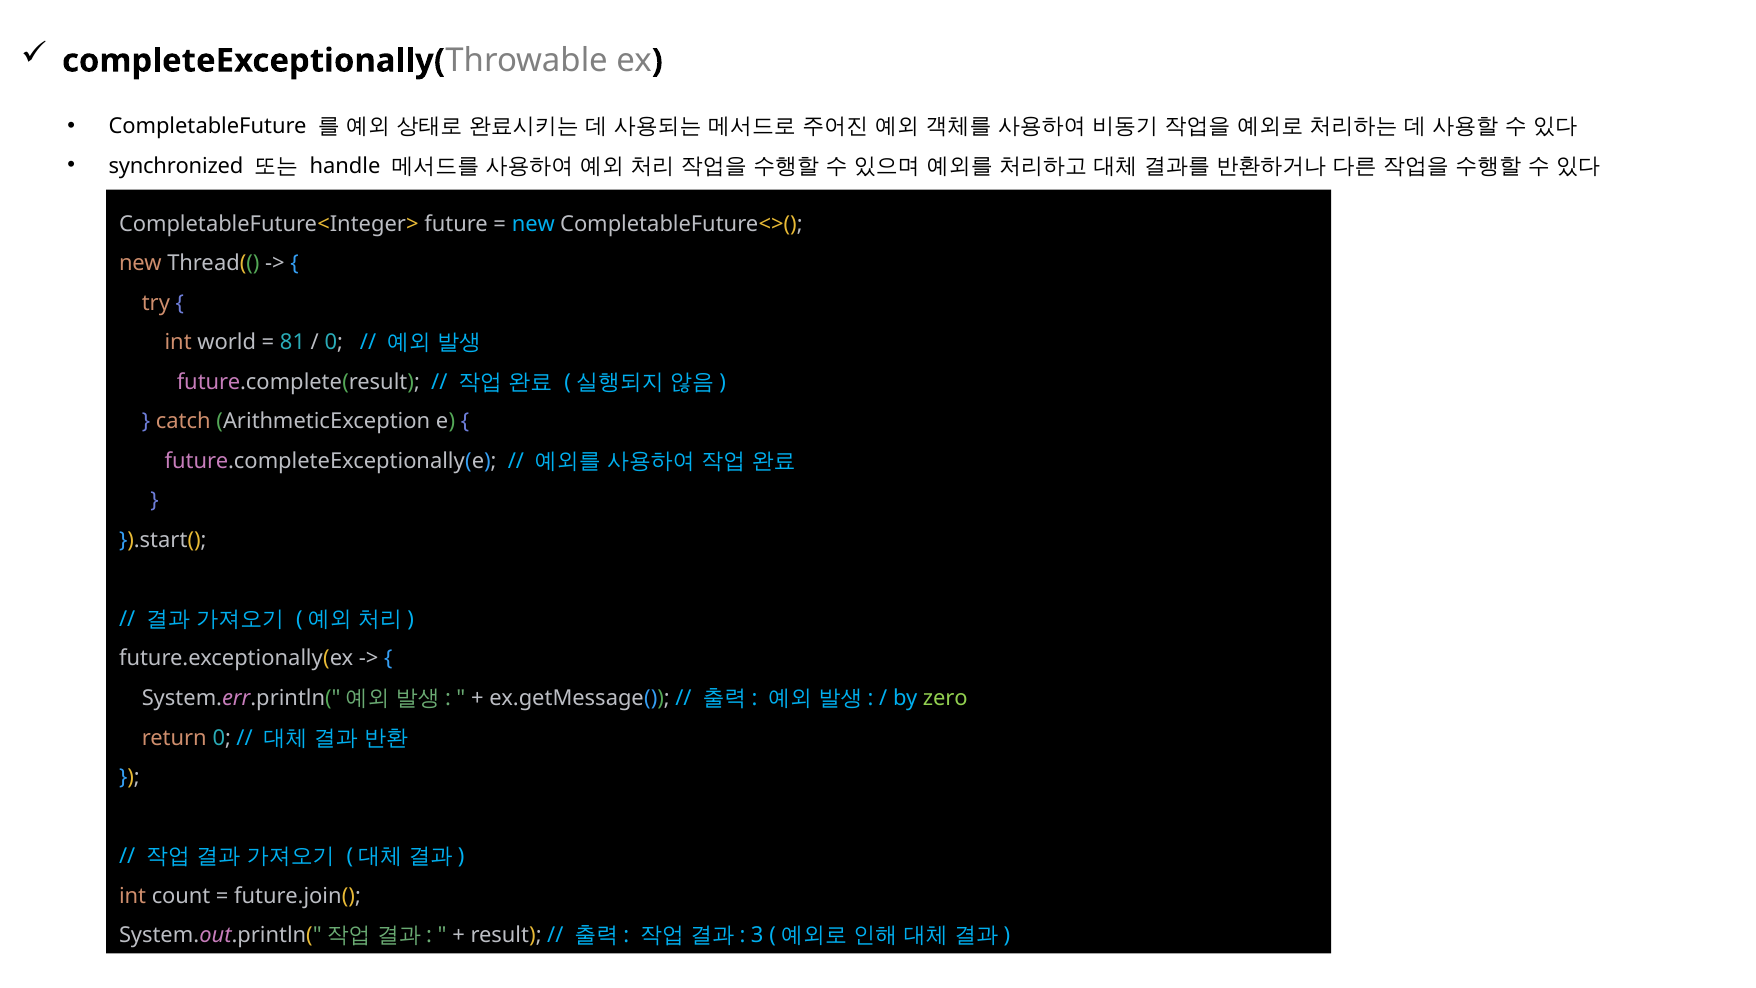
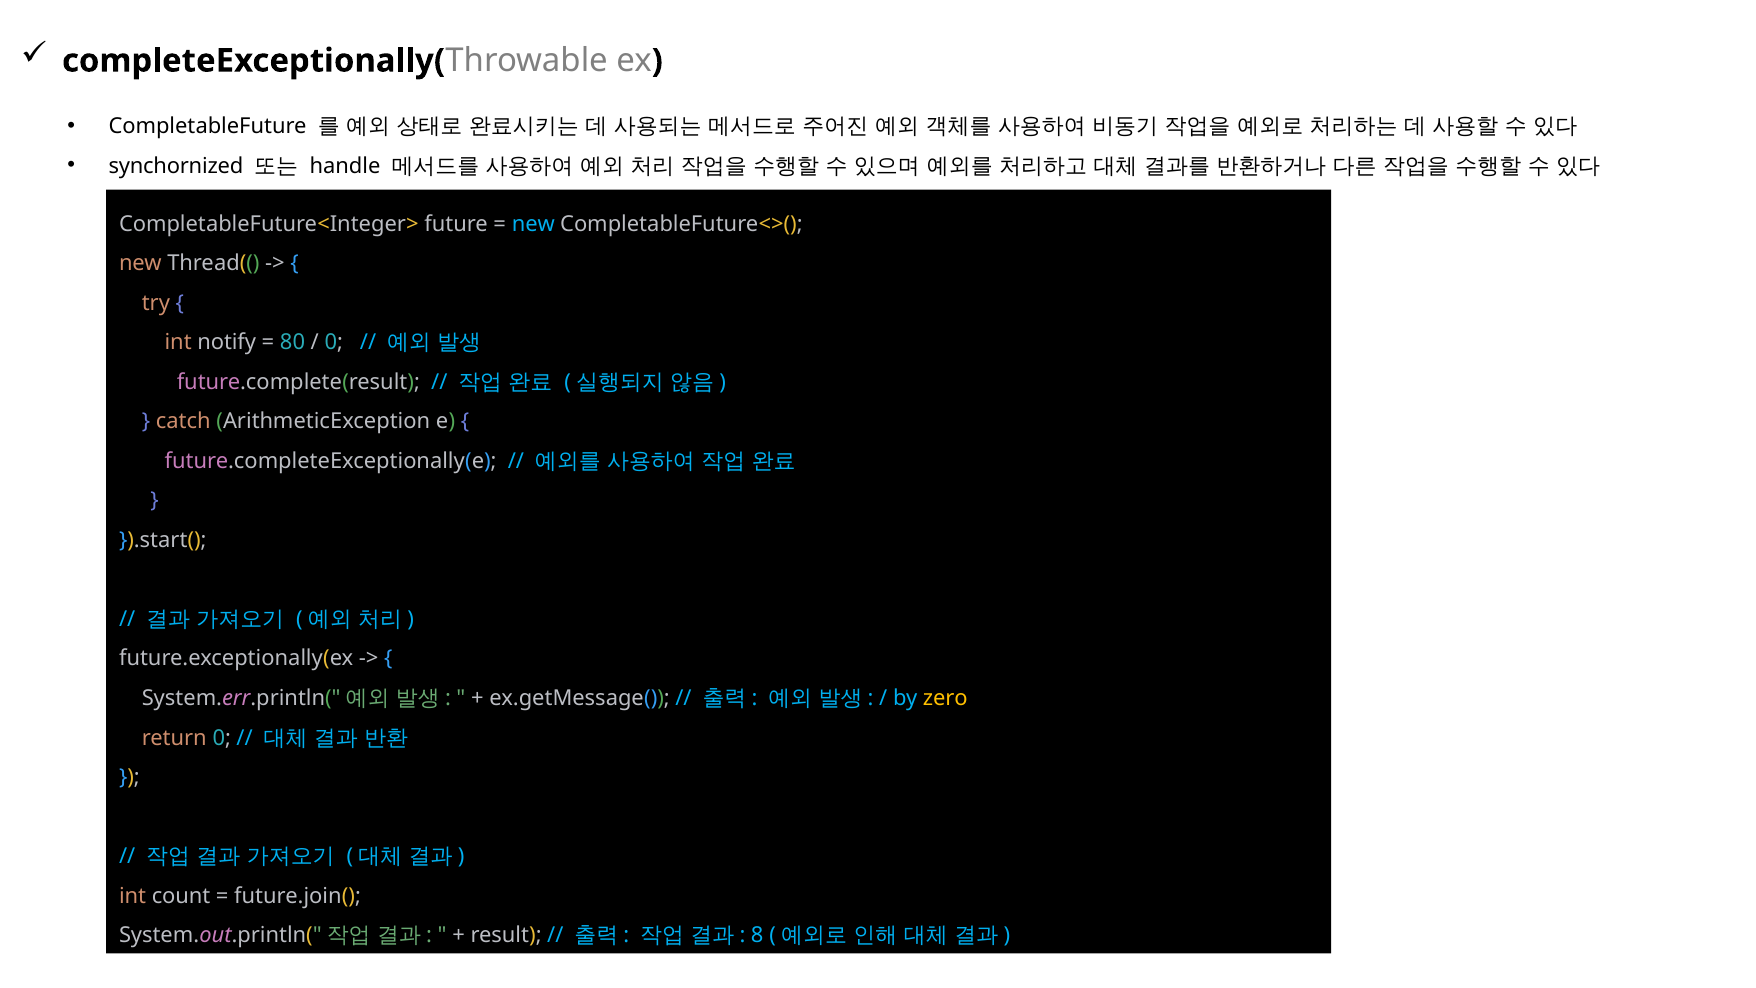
synchronized: synchronized -> synchornized
world: world -> notify
81: 81 -> 80
zero colour: light green -> yellow
3: 3 -> 8
